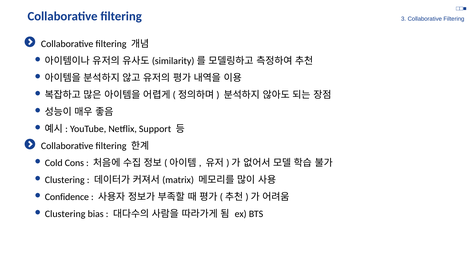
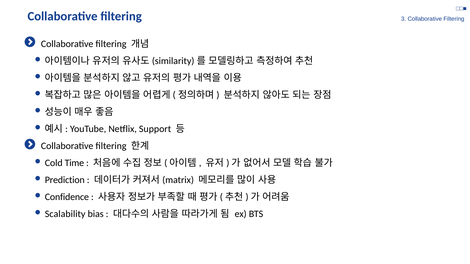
Cons: Cons -> Time
Clustering at (65, 180): Clustering -> Prediction
Clustering at (65, 214): Clustering -> Scalability
